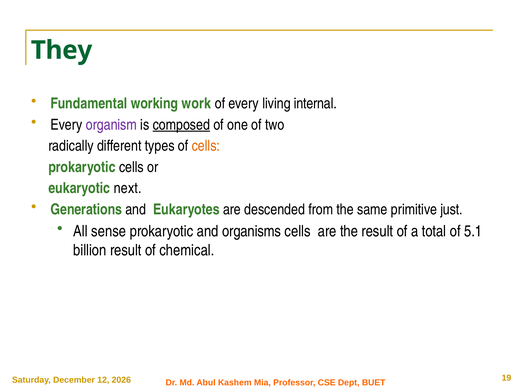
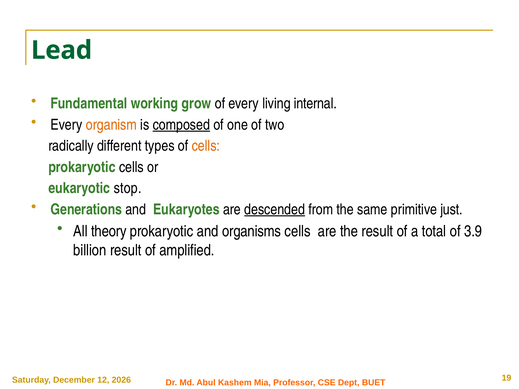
They: They -> Lead
work: work -> grow
organism colour: purple -> orange
next: next -> stop
descended underline: none -> present
sense: sense -> theory
5.1: 5.1 -> 3.9
chemical: chemical -> amplified
